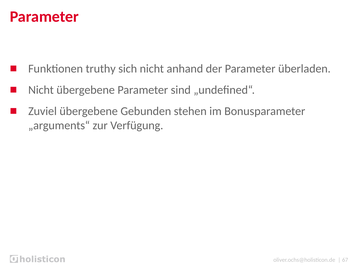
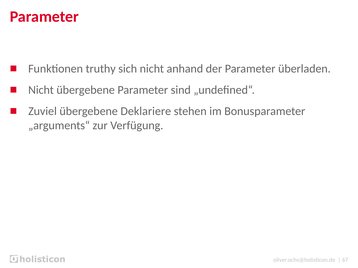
Gebunden: Gebunden -> Deklariere
